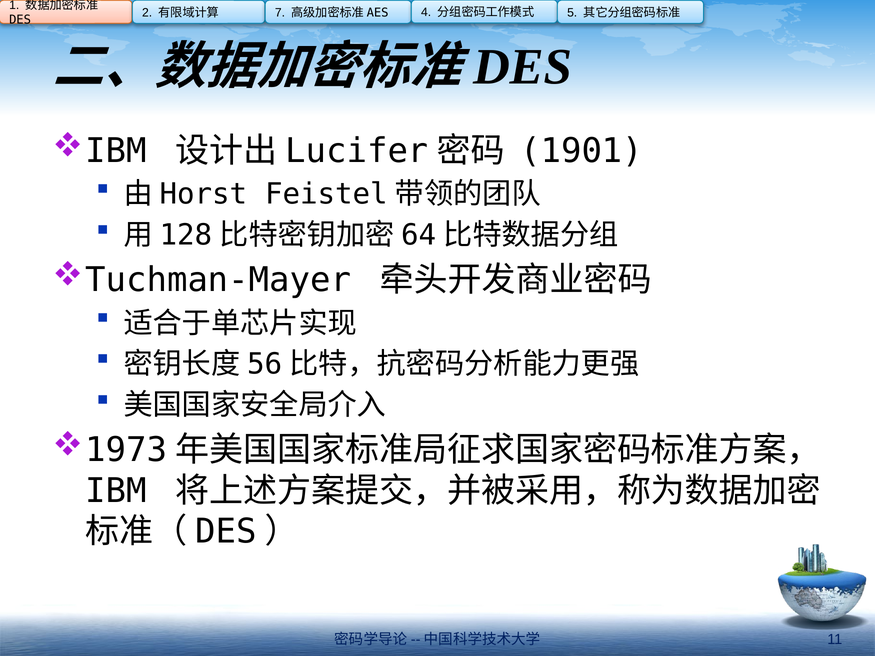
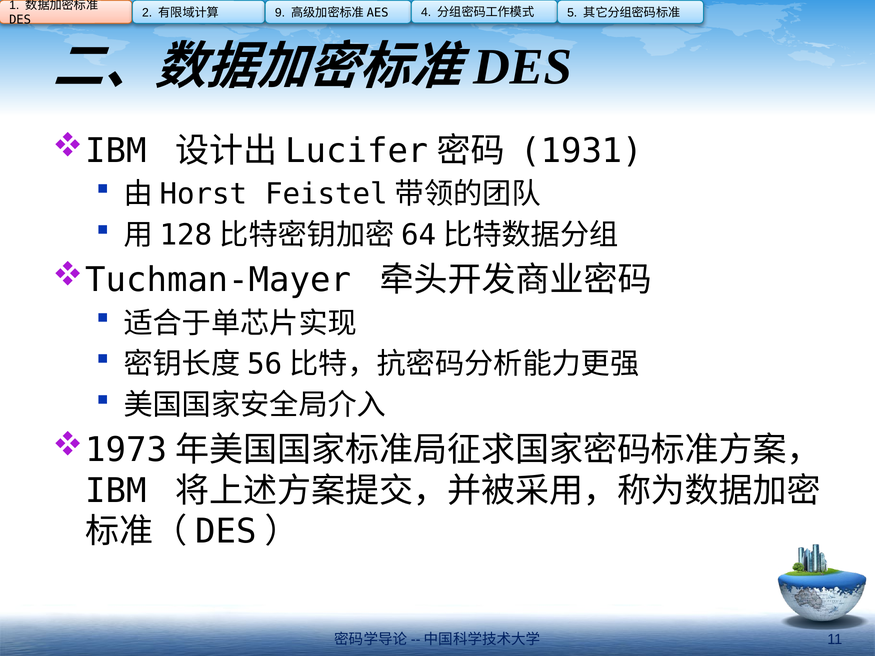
7: 7 -> 9
1901: 1901 -> 1931
